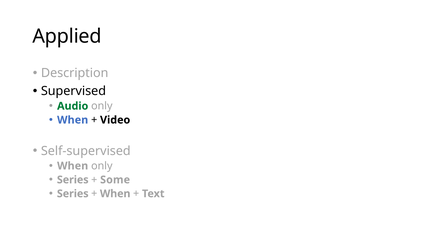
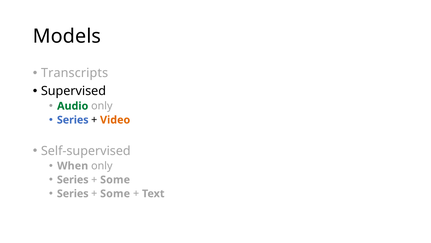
Applied: Applied -> Models
Description: Description -> Transcripts
When at (73, 120): When -> Series
Video colour: black -> orange
When at (115, 193): When -> Some
